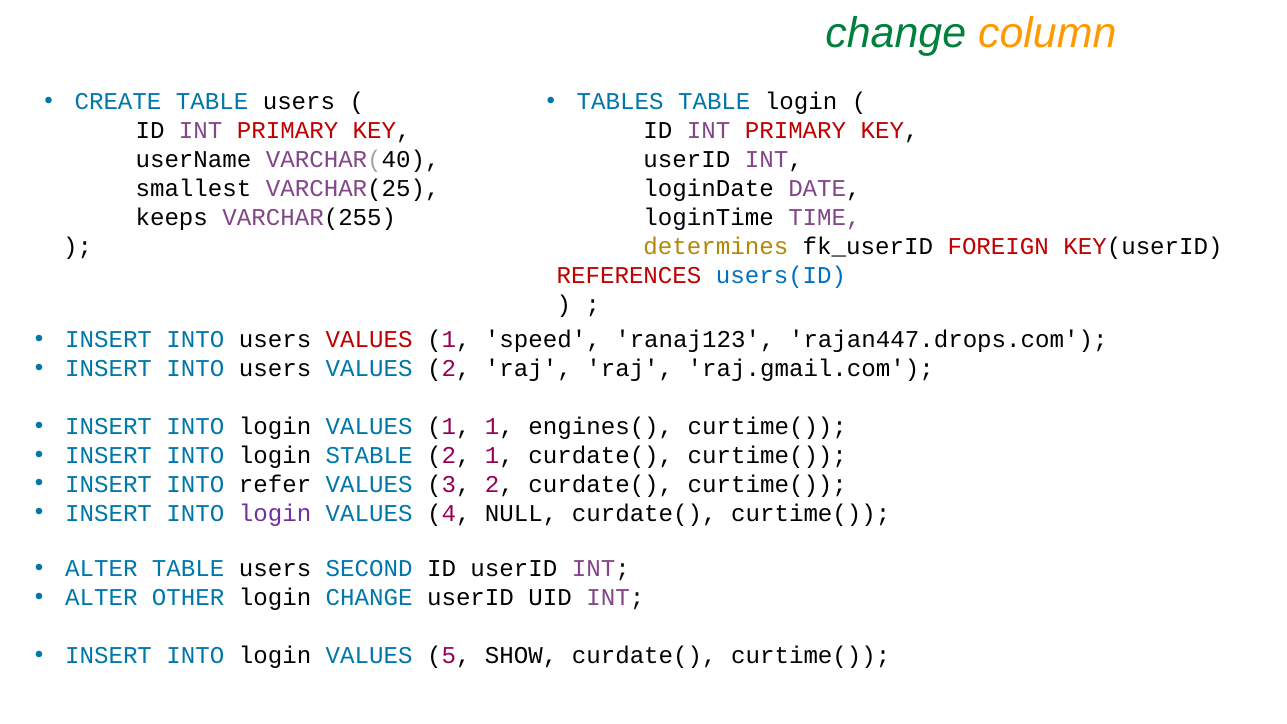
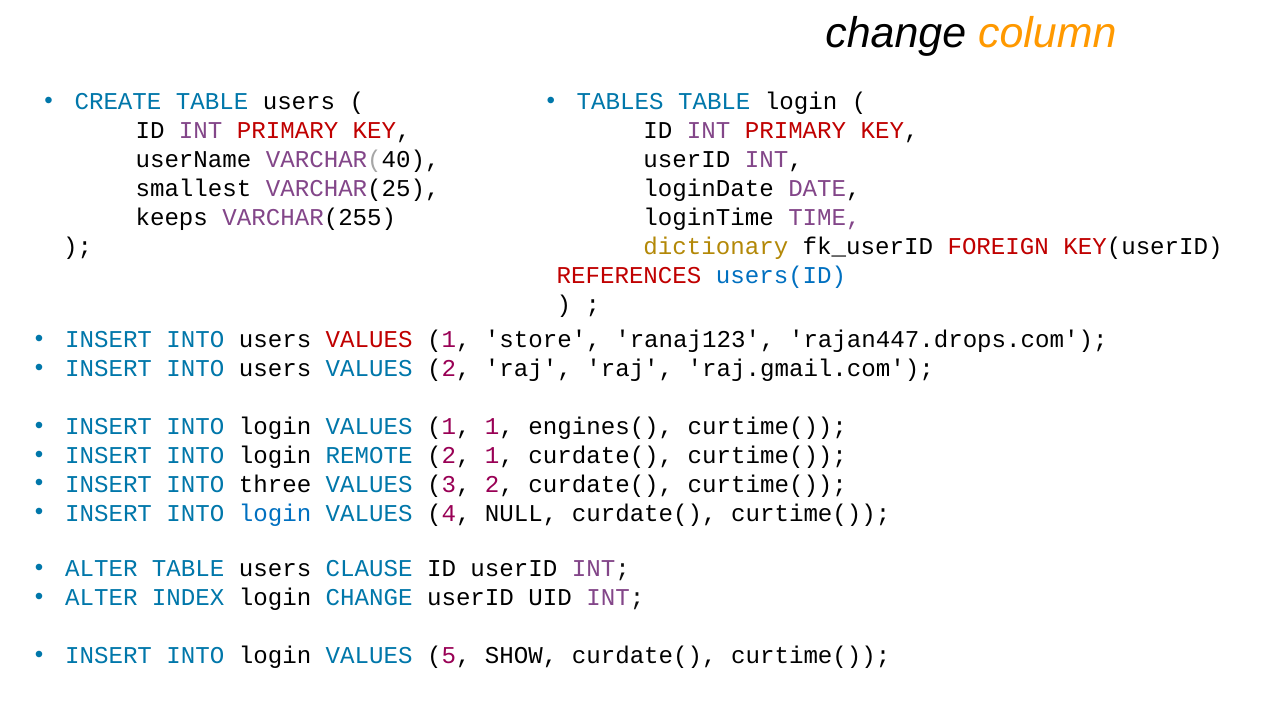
change at (896, 33) colour: green -> black
determines: determines -> dictionary
speed: speed -> store
STABLE: STABLE -> REMOTE
refer: refer -> three
login at (275, 513) colour: purple -> blue
SECOND: SECOND -> CLAUSE
OTHER: OTHER -> INDEX
